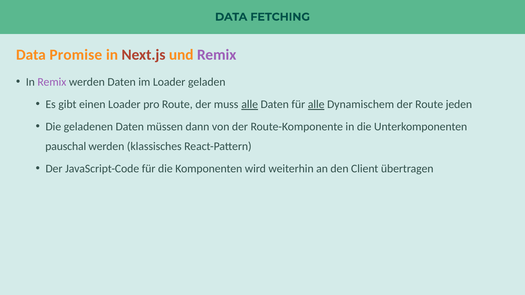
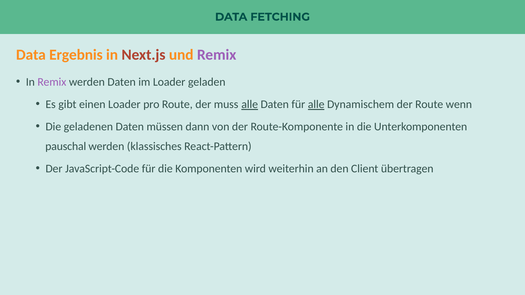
Promise: Promise -> Ergebnis
jeden: jeden -> wenn
